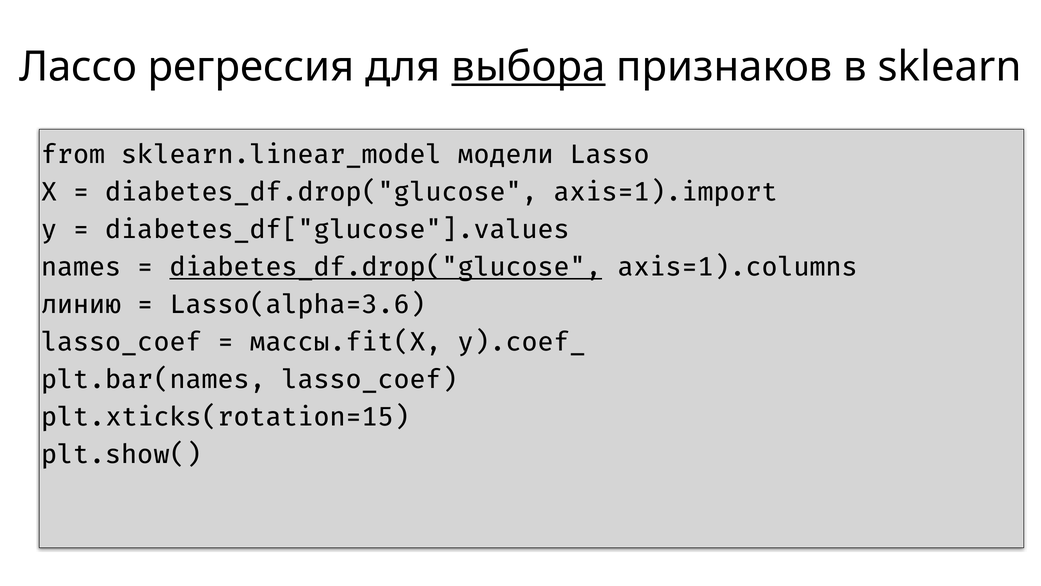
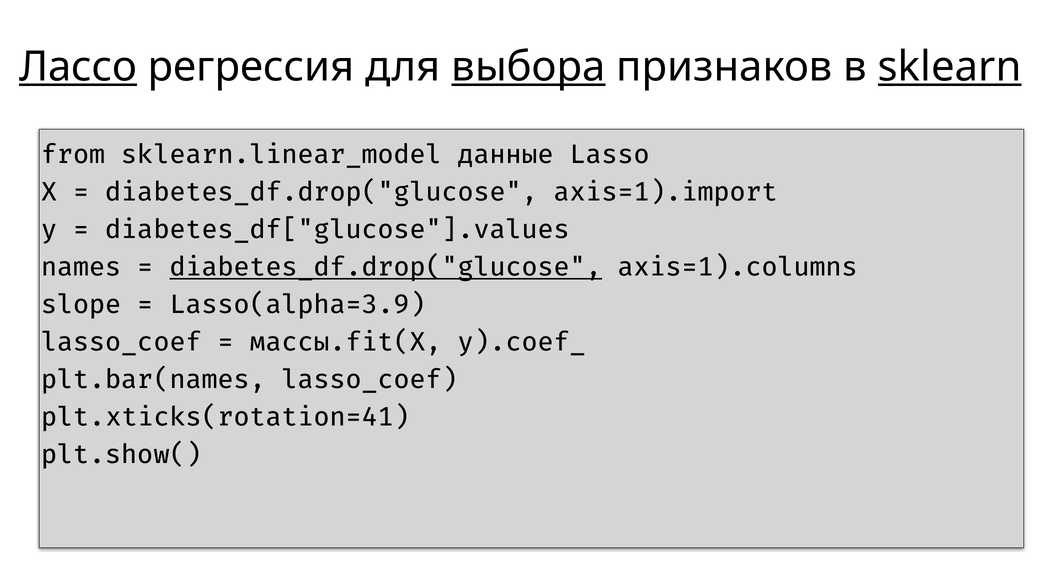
Лассо underline: none -> present
sklearn underline: none -> present
модели: модели -> данные
линию: линию -> slope
Lasso(alpha=3.6: Lasso(alpha=3.6 -> Lasso(alpha=3.9
plt.xticks(rotation=15: plt.xticks(rotation=15 -> plt.xticks(rotation=41
